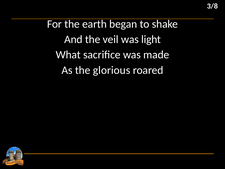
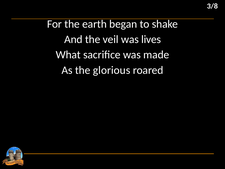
light: light -> lives
